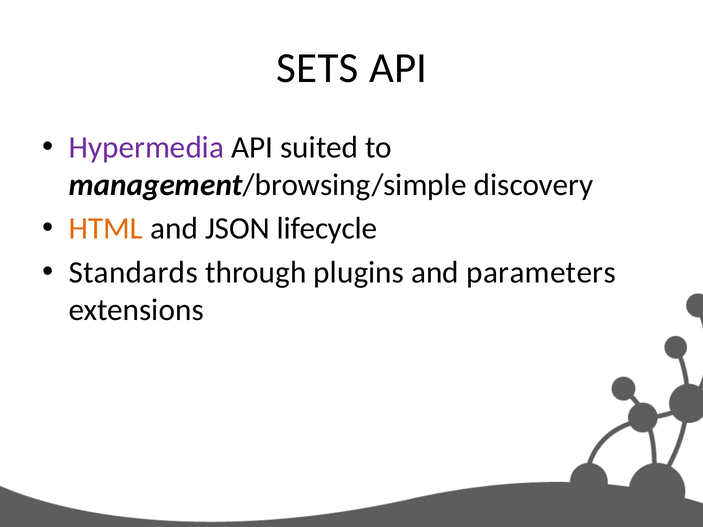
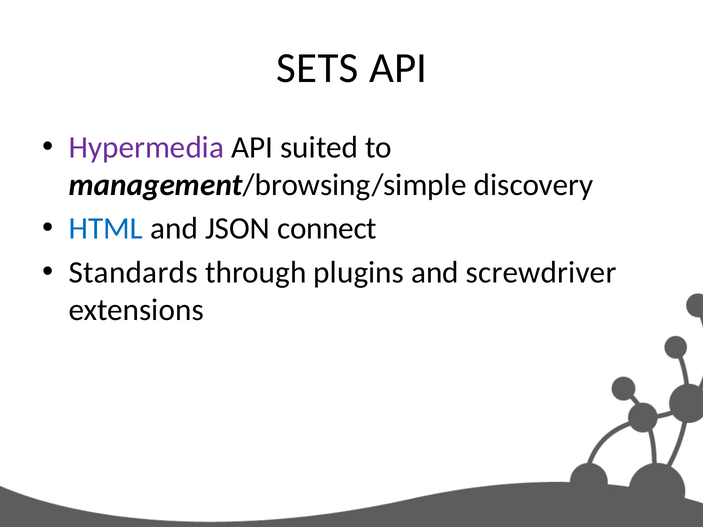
HTML colour: orange -> blue
lifecycle: lifecycle -> connect
parameters: parameters -> screwdriver
